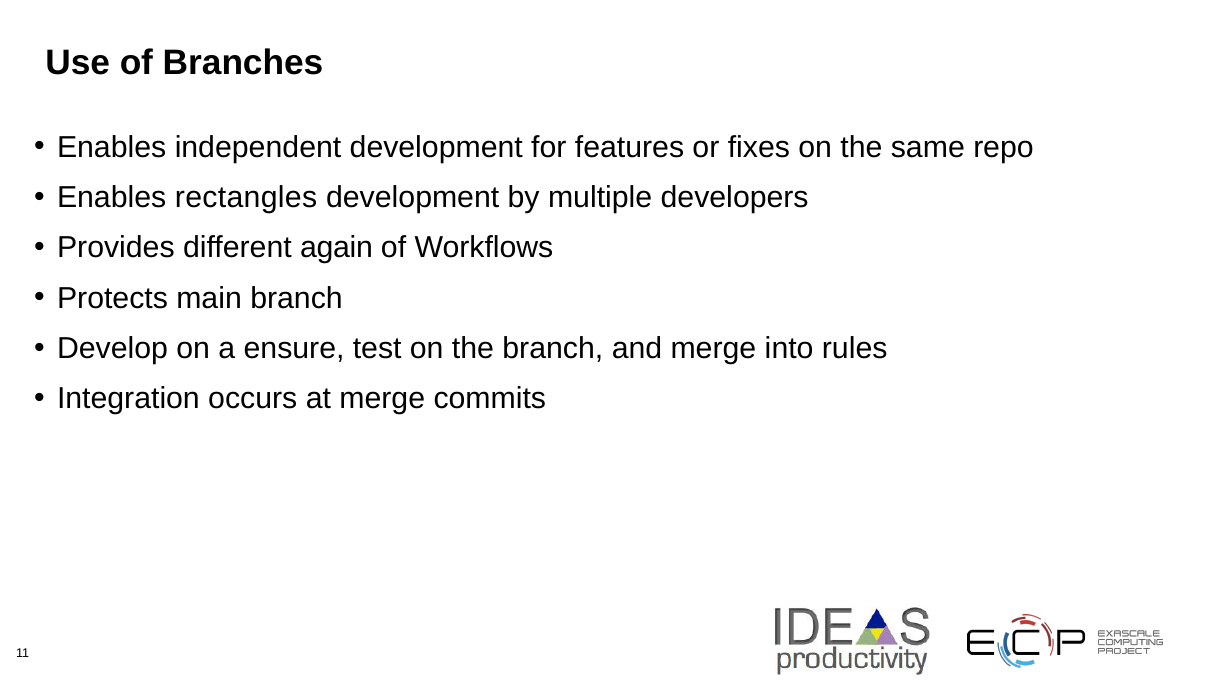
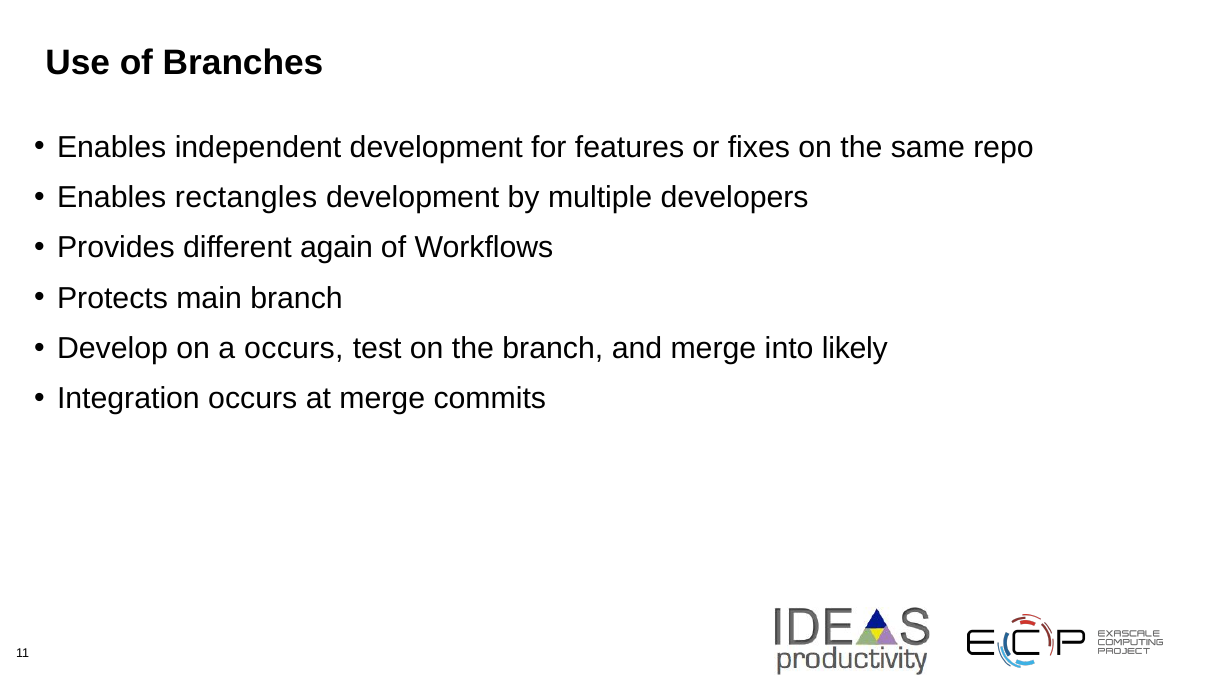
a ensure: ensure -> occurs
rules: rules -> likely
